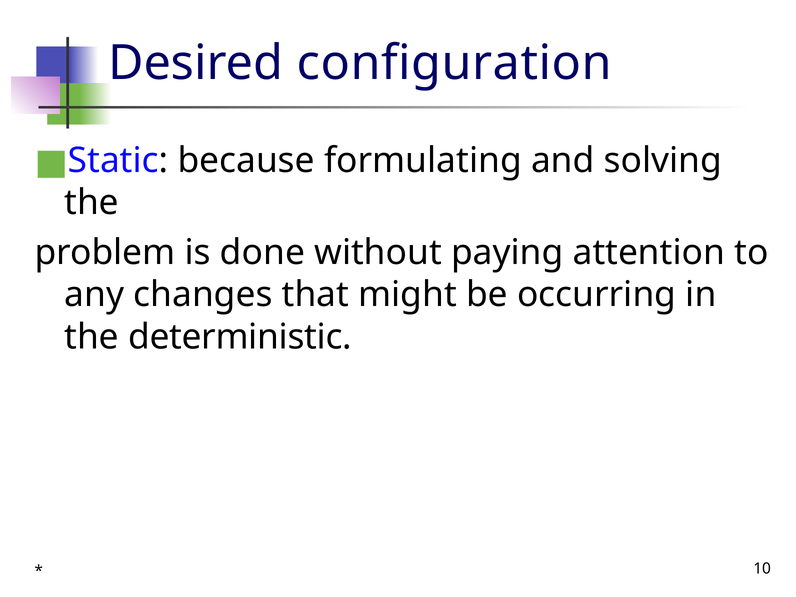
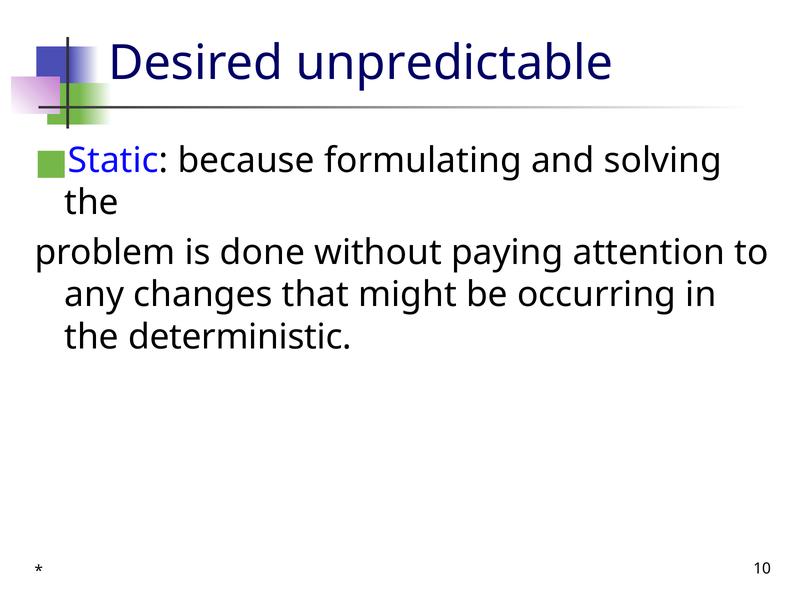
configuration: configuration -> unpredictable
